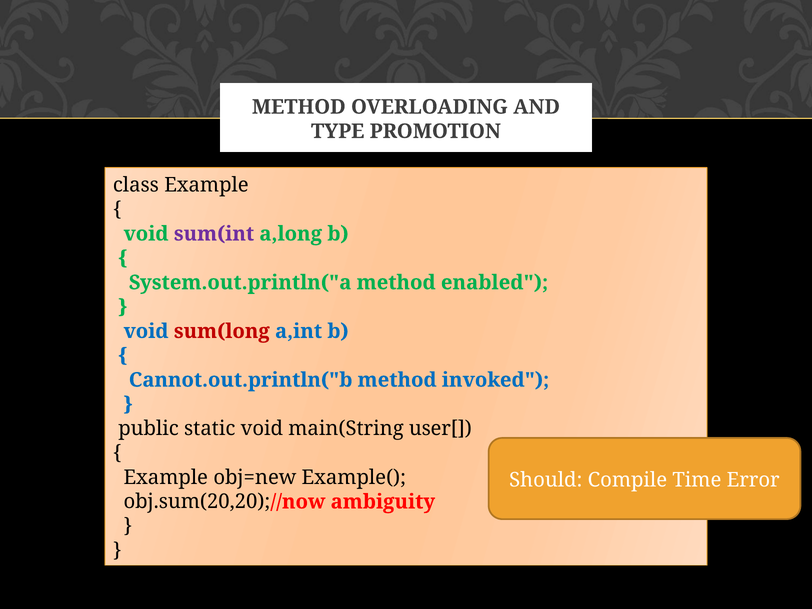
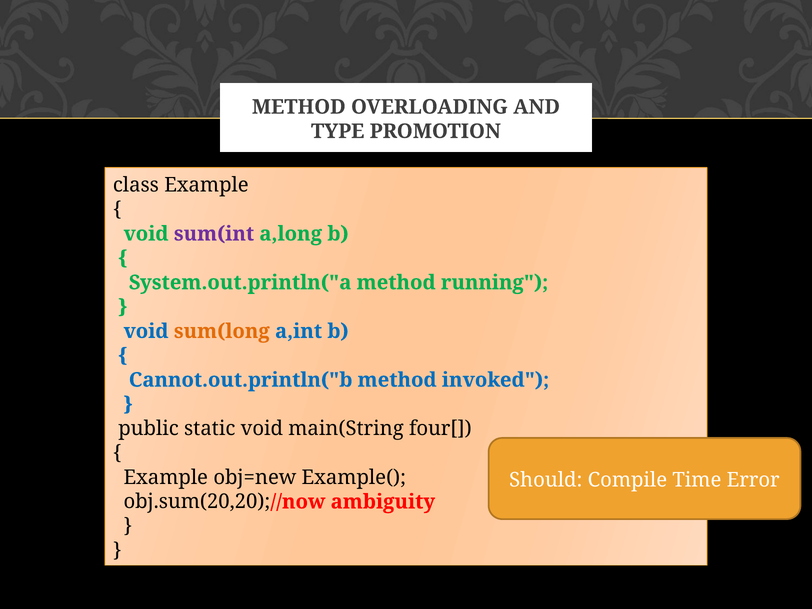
enabled: enabled -> running
sum(long colour: red -> orange
user[: user[ -> four[
